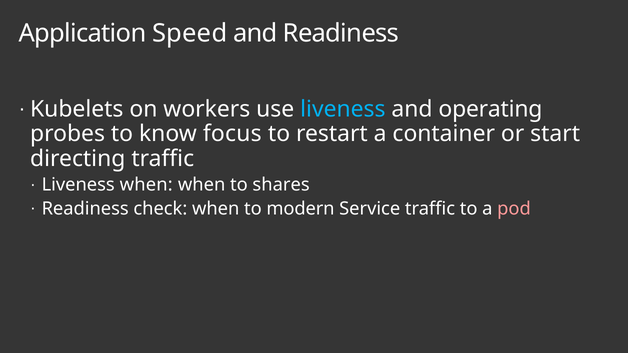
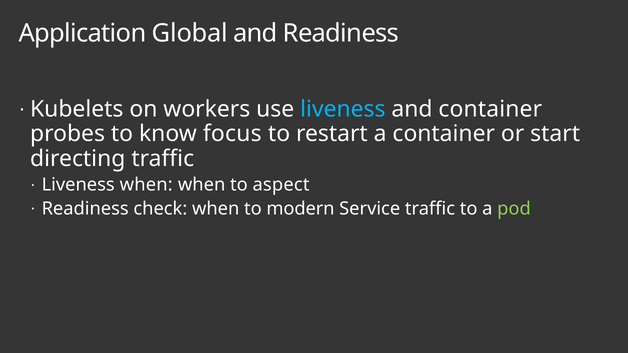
Speed: Speed -> Global
and operating: operating -> container
shares: shares -> aspect
pod colour: pink -> light green
